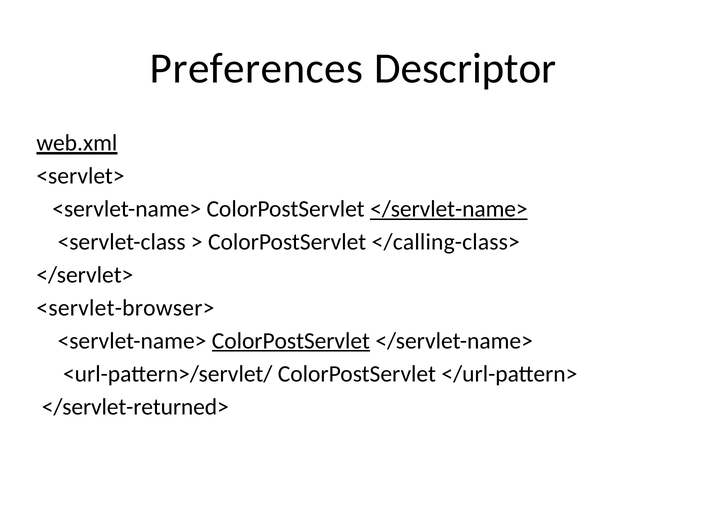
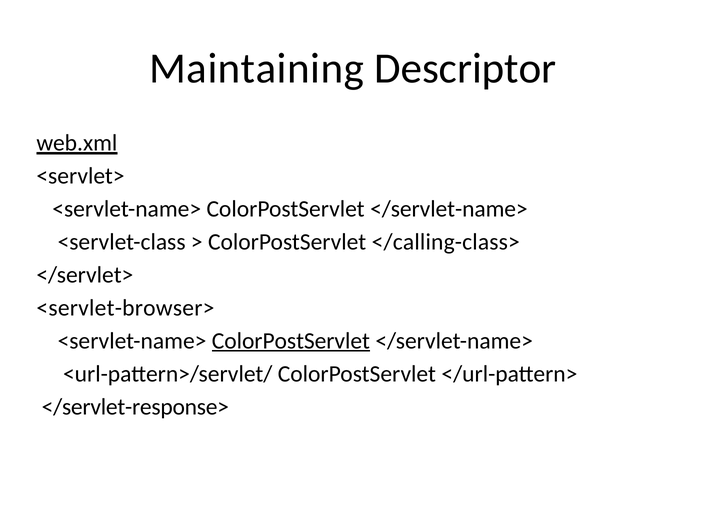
Preferences: Preferences -> Maintaining
</servlet-name> at (449, 209) underline: present -> none
</servlet-returned>: </servlet-returned> -> </servlet-response>
